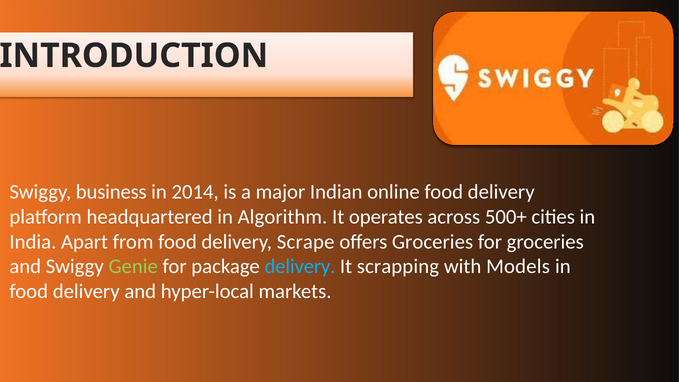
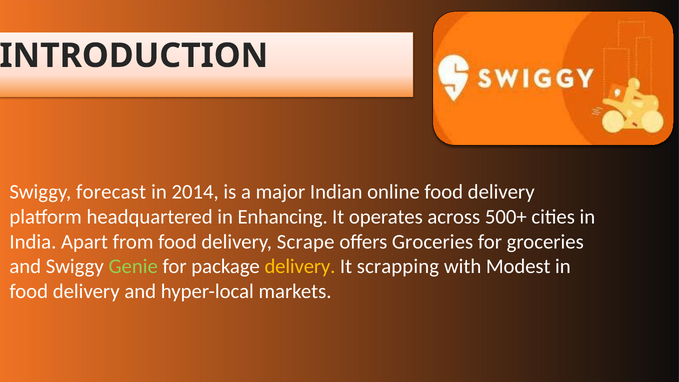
business: business -> forecast
Algorithm: Algorithm -> Enhancing
delivery at (300, 267) colour: light blue -> yellow
Models: Models -> Modest
